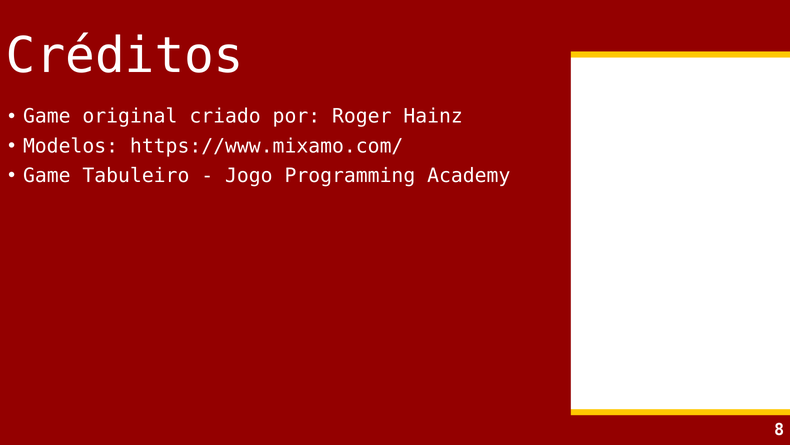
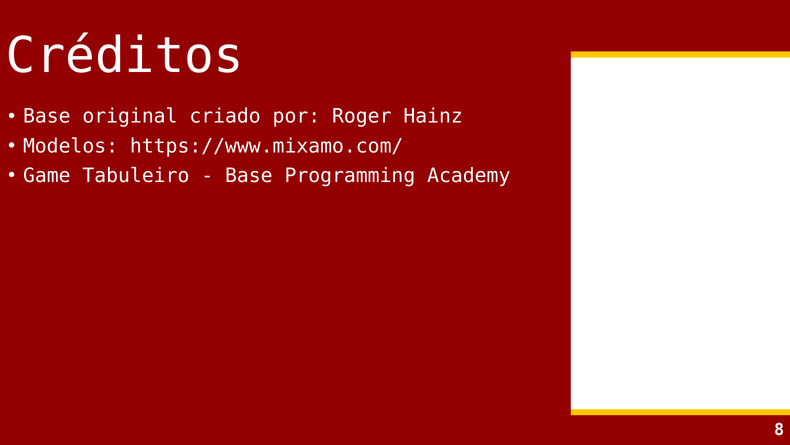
Game at (47, 116): Game -> Base
Jogo at (249, 175): Jogo -> Base
